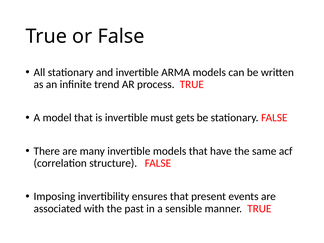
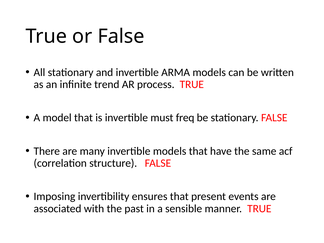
gets: gets -> freq
